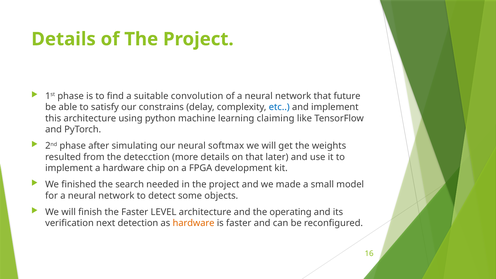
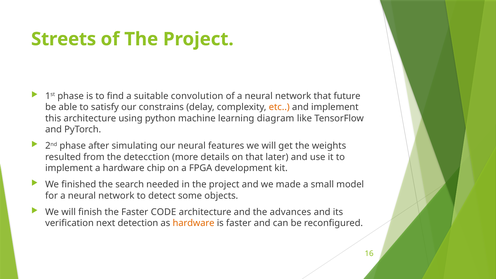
Details at (64, 39): Details -> Streets
etc colour: blue -> orange
claiming: claiming -> diagram
softmax: softmax -> features
LEVEL: LEVEL -> CODE
operating: operating -> advances
